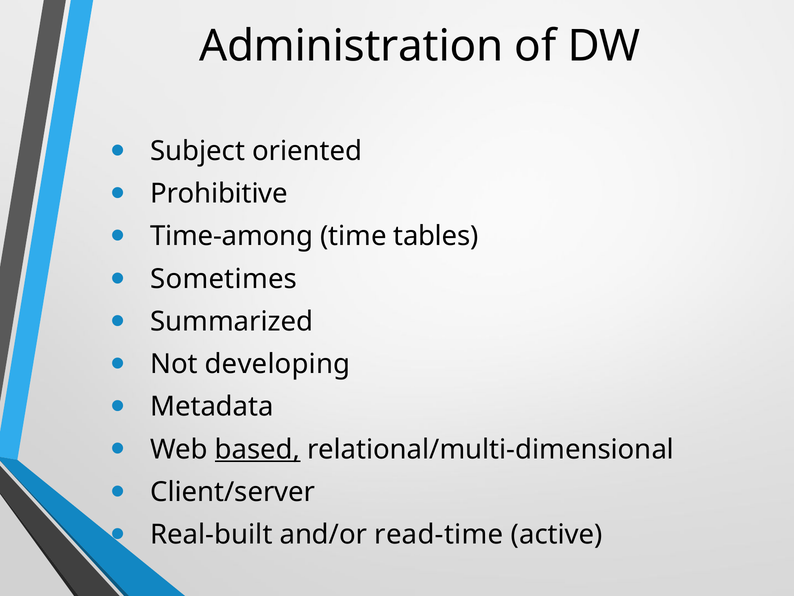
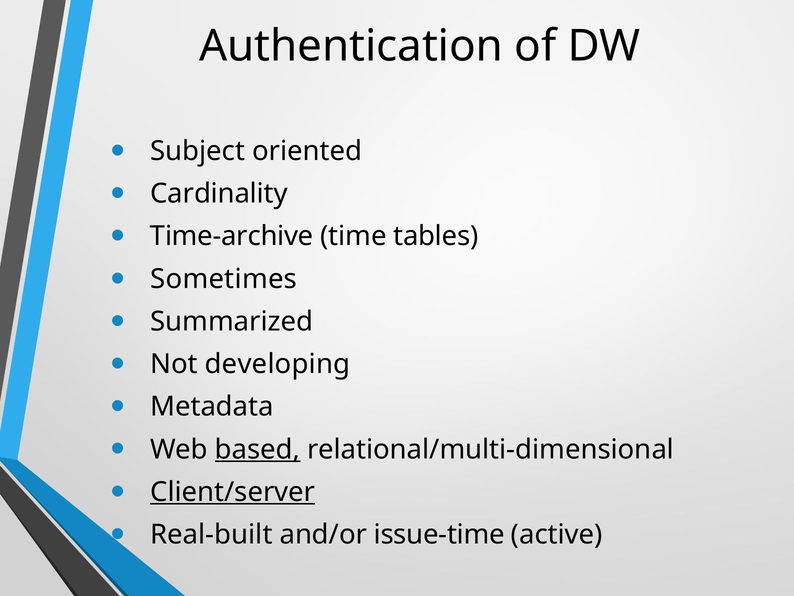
Administration: Administration -> Authentication
Prohibitive: Prohibitive -> Cardinality
Time-among: Time-among -> Time-archive
Client/server underline: none -> present
read-time: read-time -> issue-time
